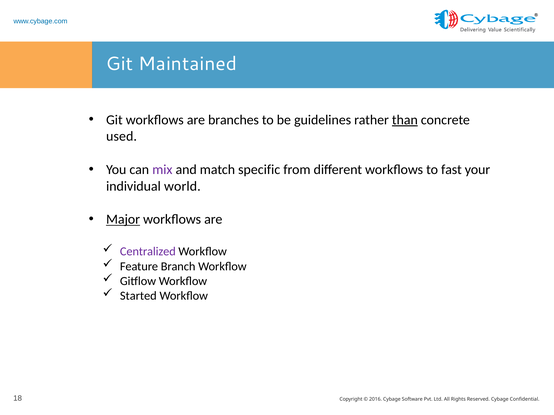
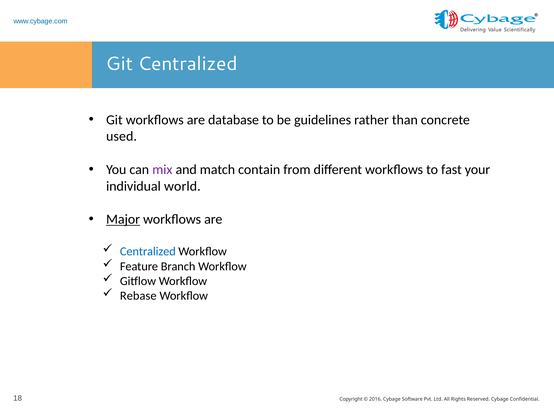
Git Maintained: Maintained -> Centralized
branches: branches -> database
than underline: present -> none
specific: specific -> contain
Centralized at (148, 252) colour: purple -> blue
Started: Started -> Rebase
